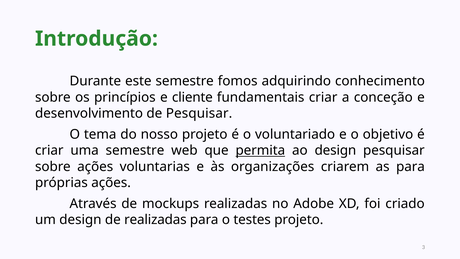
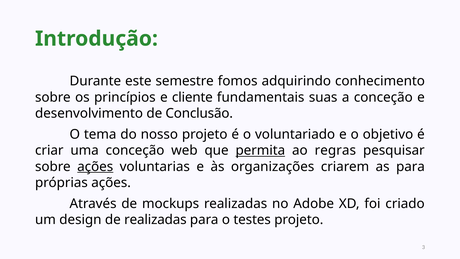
fundamentais criar: criar -> suas
de Pesquisar: Pesquisar -> Conclusão
uma semestre: semestre -> conceção
ao design: design -> regras
ações at (95, 166) underline: none -> present
